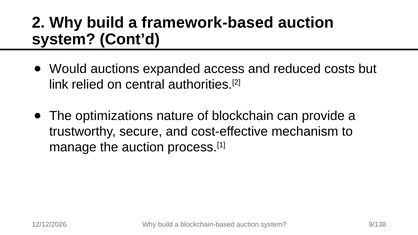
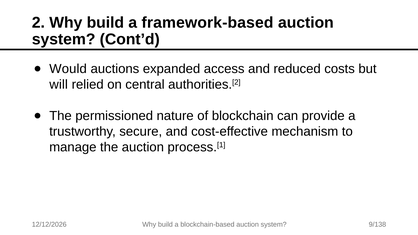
link: link -> will
optimizations: optimizations -> permissioned
